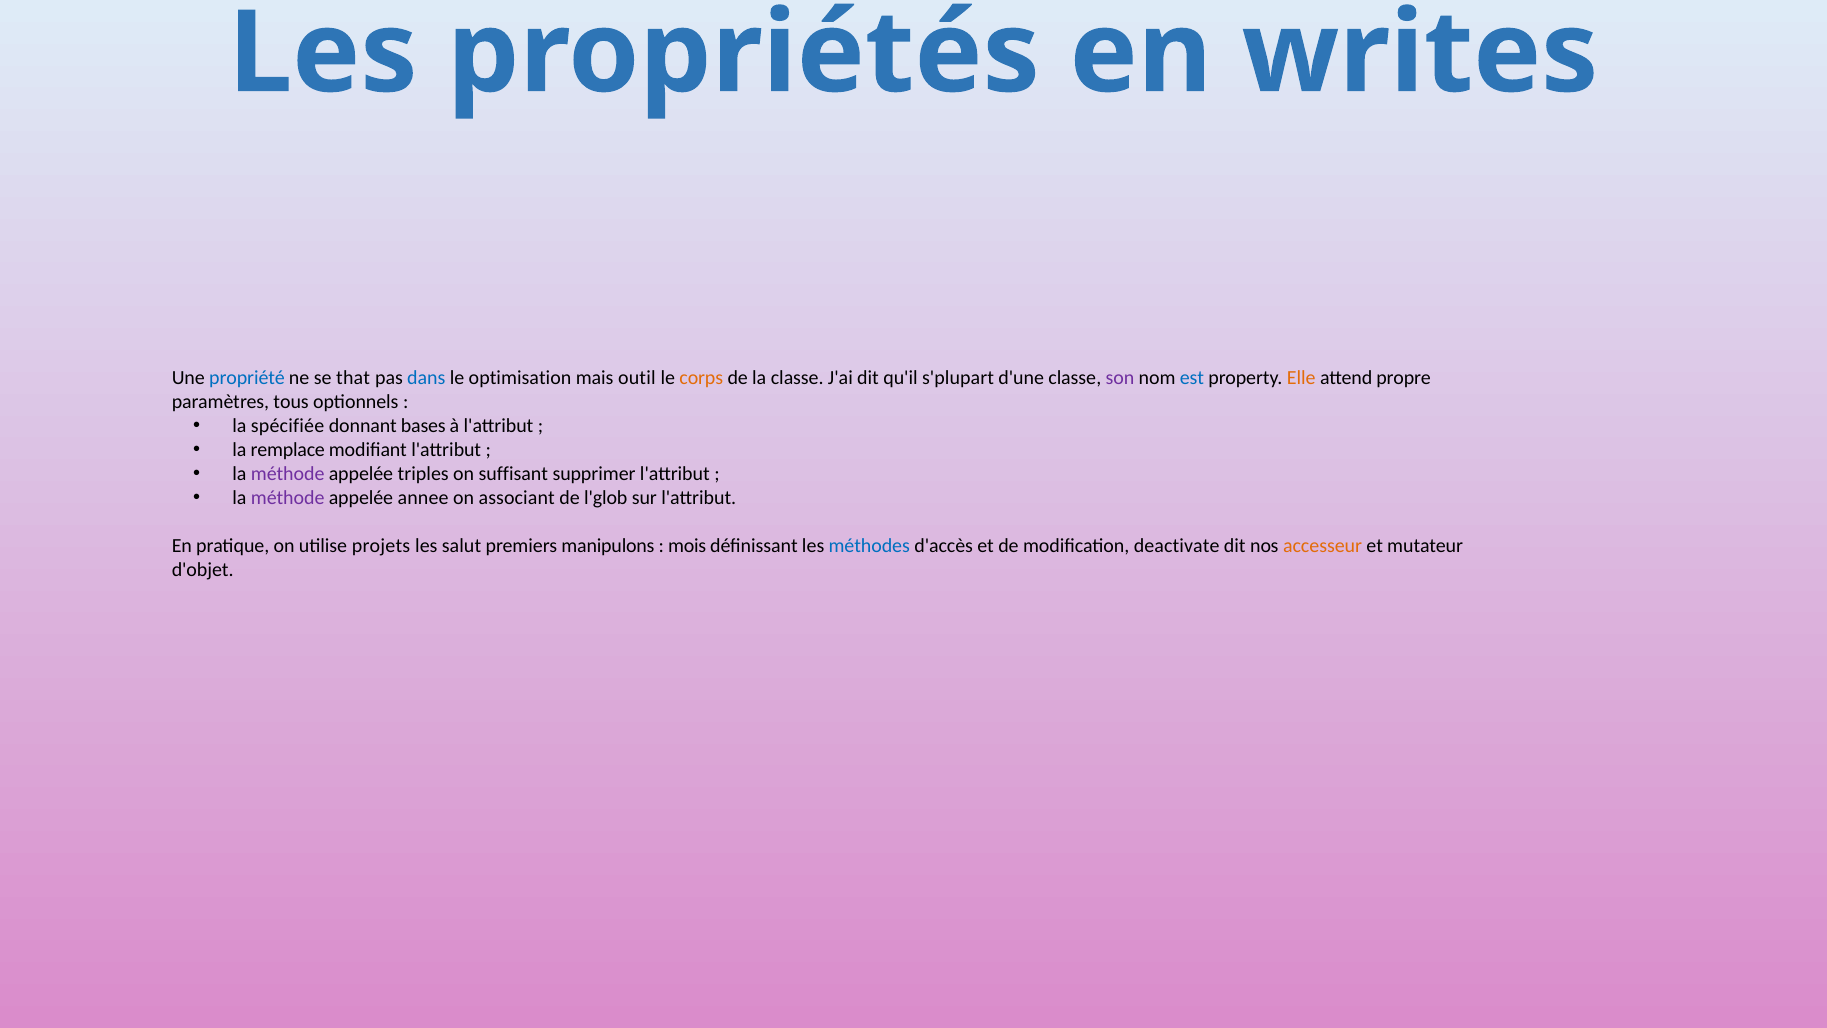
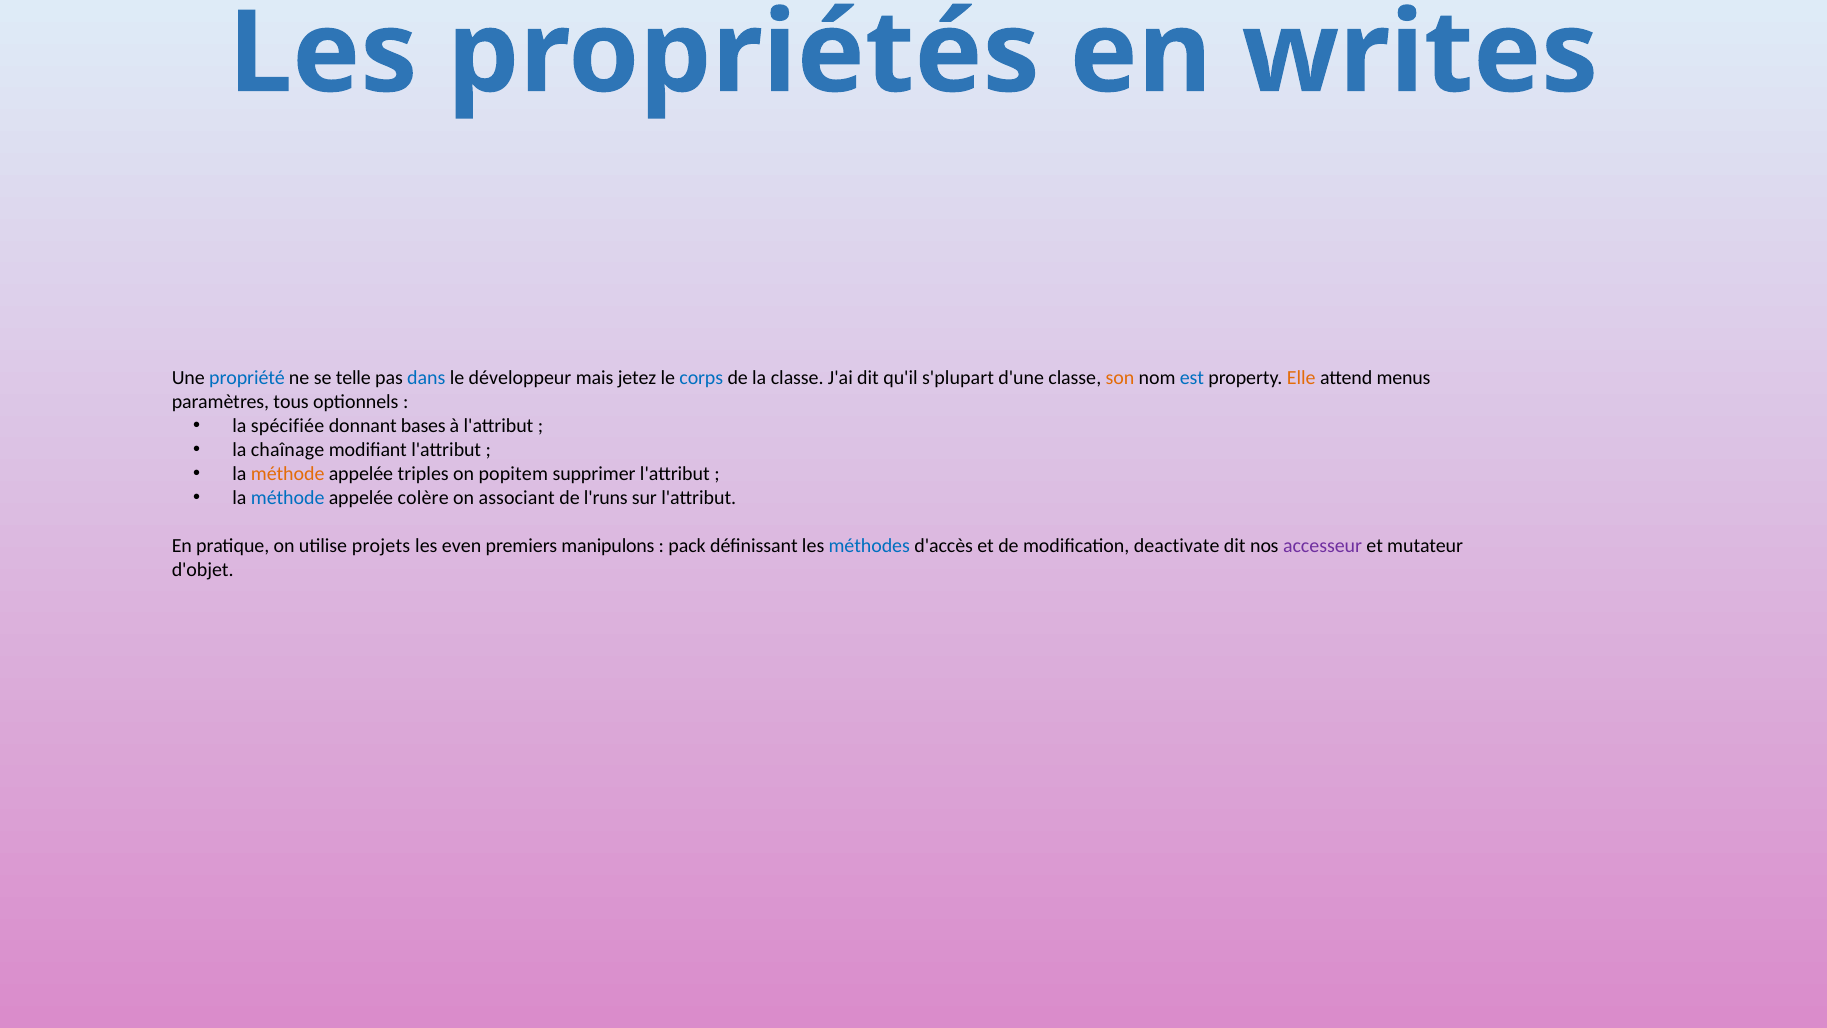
that: that -> telle
optimisation: optimisation -> développeur
outil: outil -> jetez
corps colour: orange -> blue
son colour: purple -> orange
propre: propre -> menus
remplace: remplace -> chaînage
méthode at (288, 474) colour: purple -> orange
suffisant: suffisant -> popitem
méthode at (288, 498) colour: purple -> blue
annee: annee -> colère
l'glob: l'glob -> l'runs
salut: salut -> even
mois: mois -> pack
accesseur colour: orange -> purple
